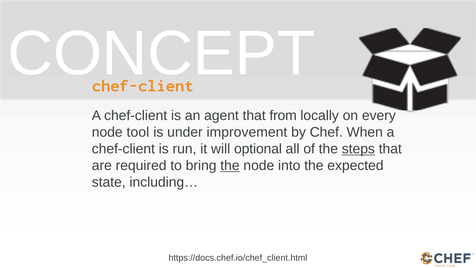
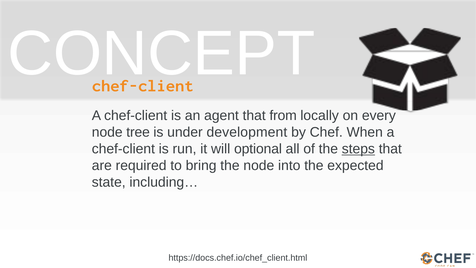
tool: tool -> tree
improvement: improvement -> development
the at (230, 166) underline: present -> none
